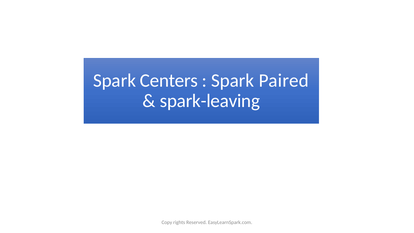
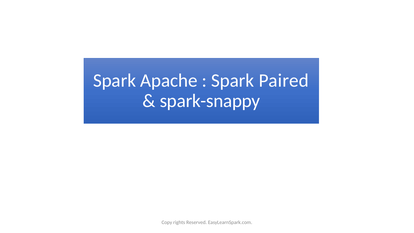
Centers: Centers -> Apache
spark-leaving: spark-leaving -> spark-snappy
